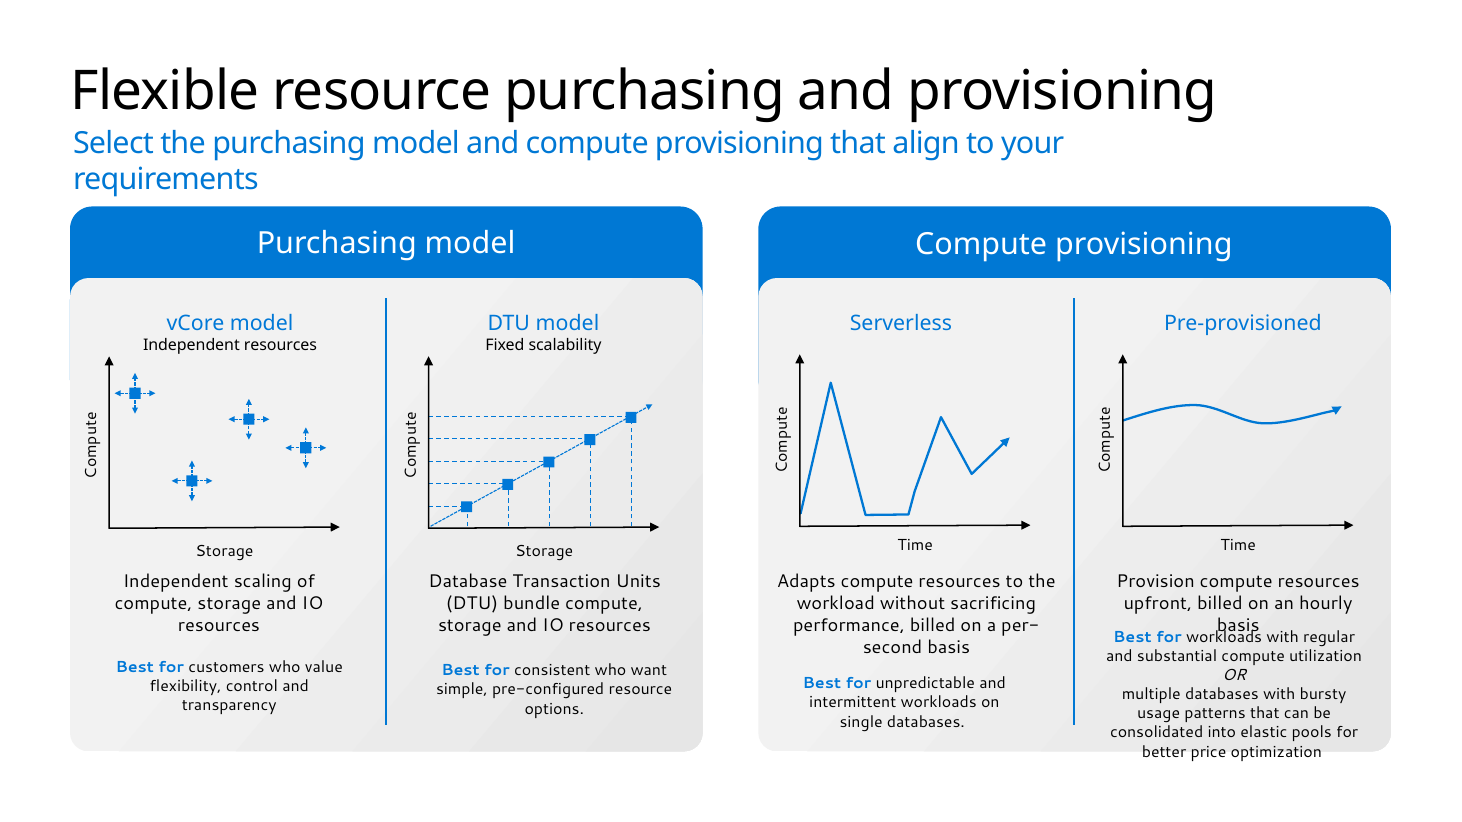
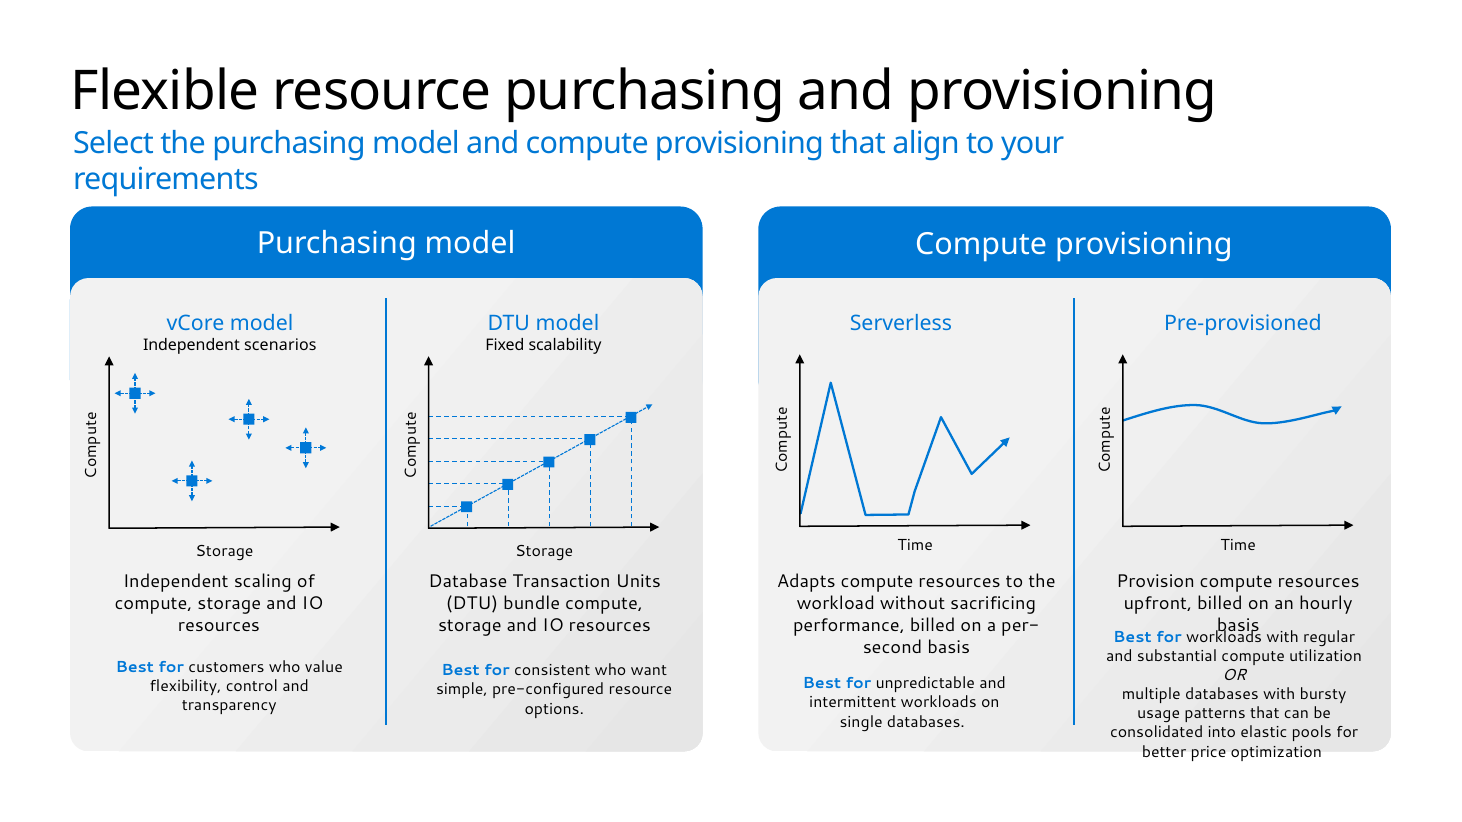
Independent resources: resources -> scenarios
